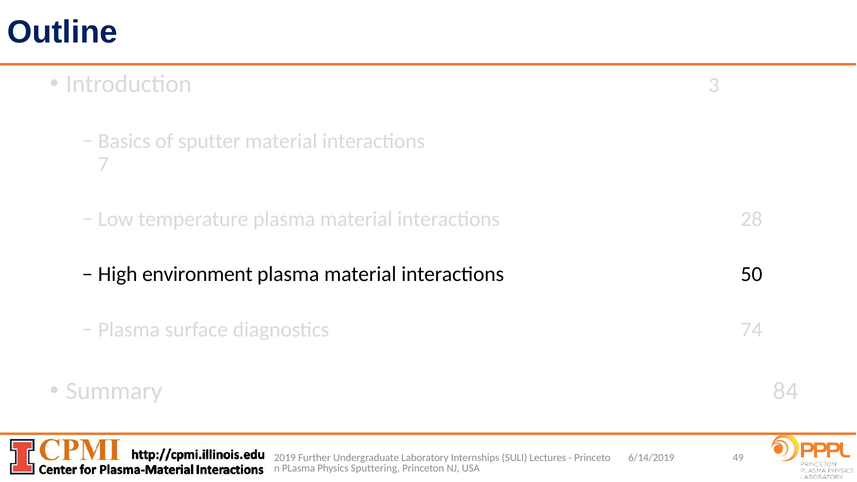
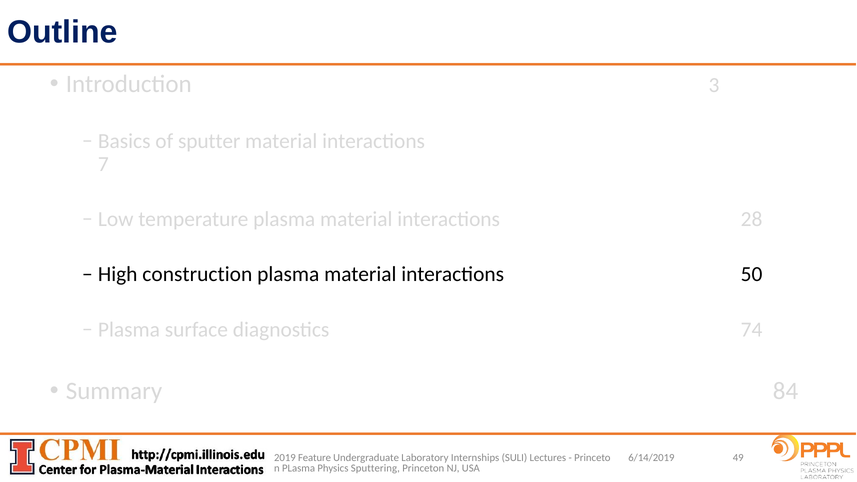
environment: environment -> construction
Further: Further -> Feature
